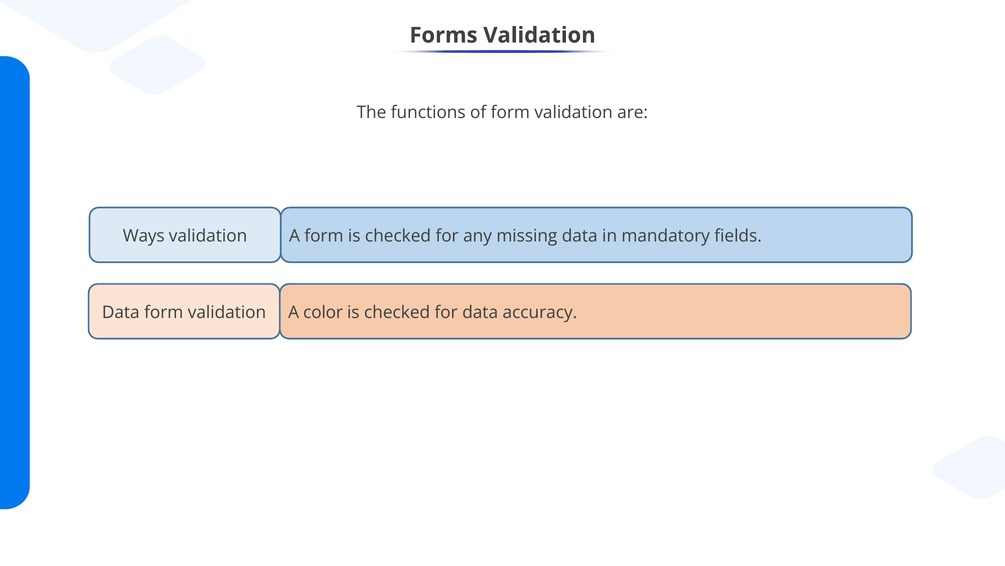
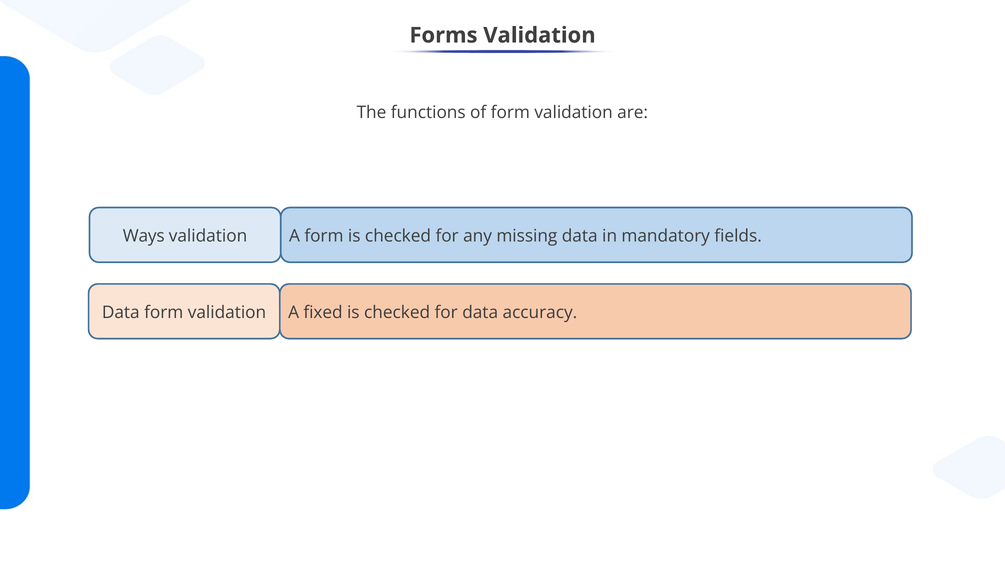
color: color -> fixed
